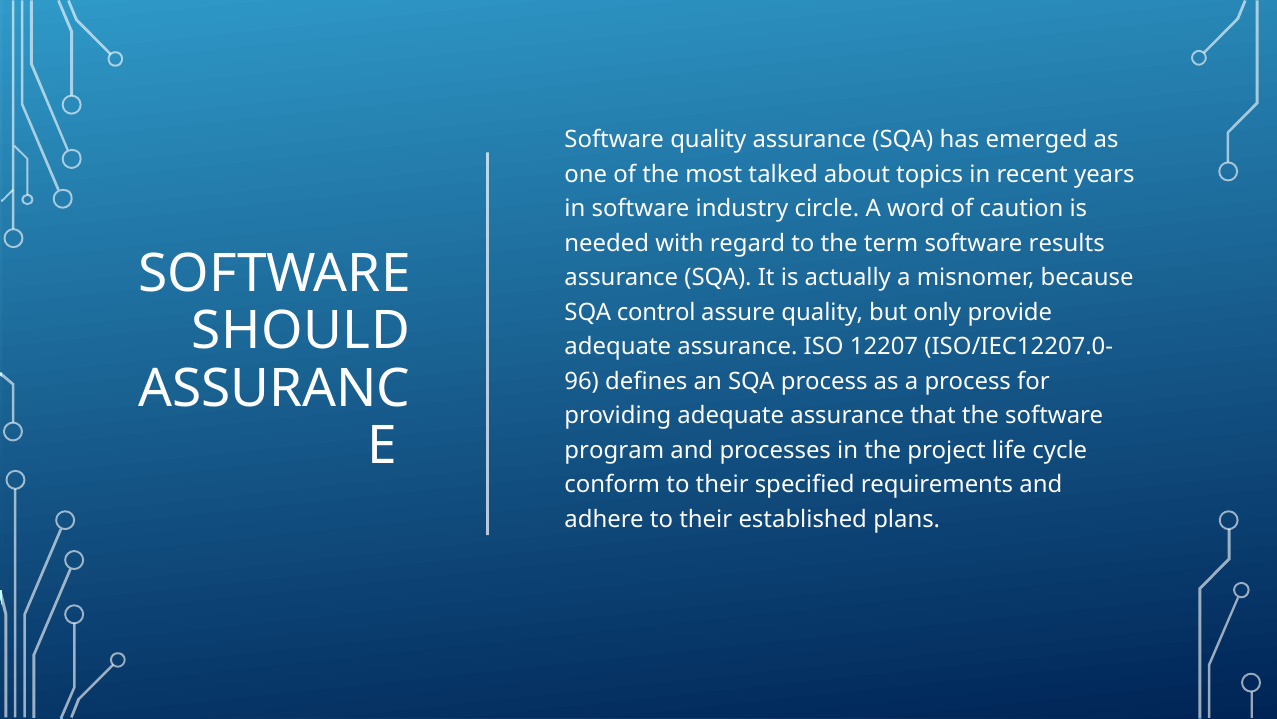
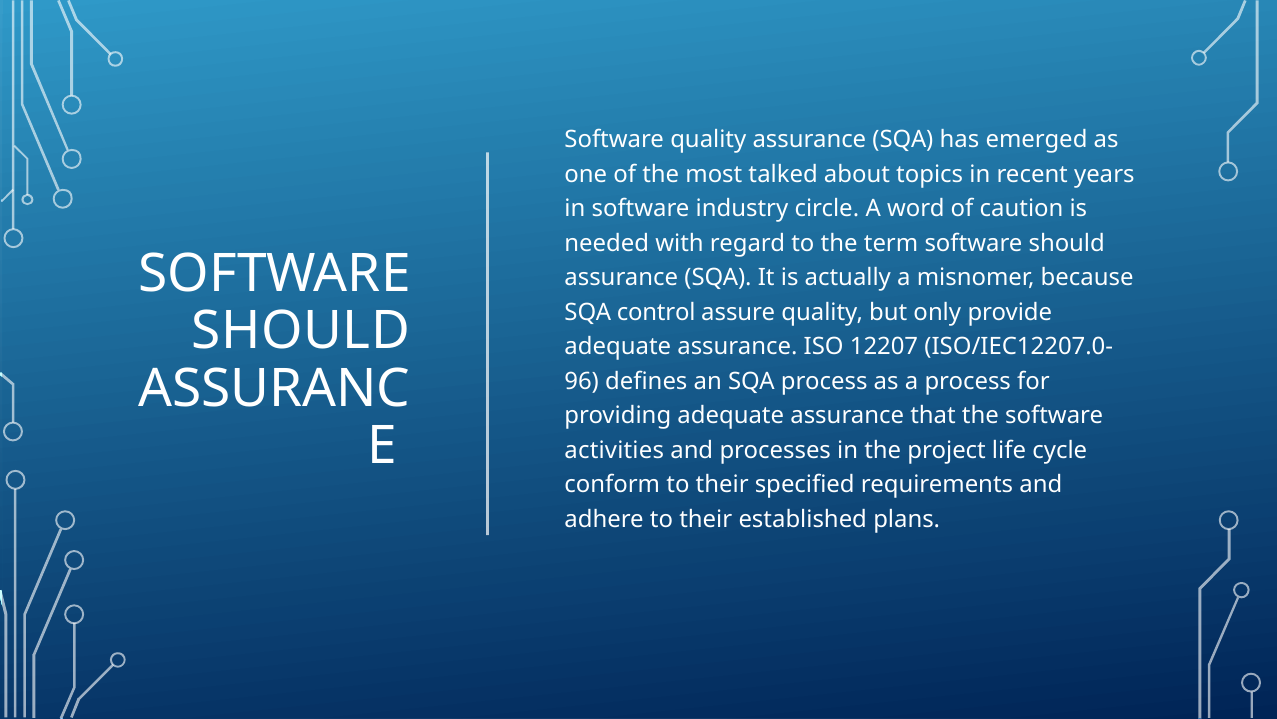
term software results: results -> should
program: program -> activities
